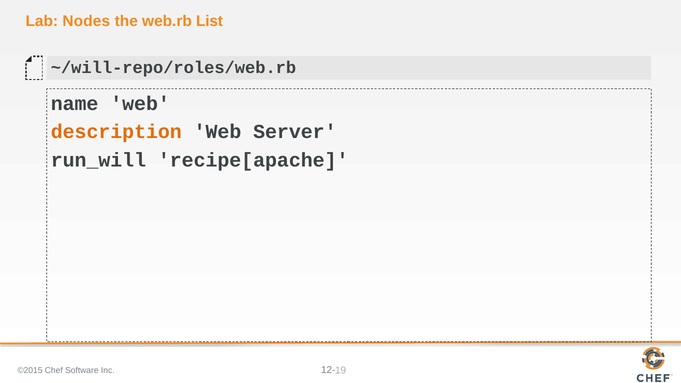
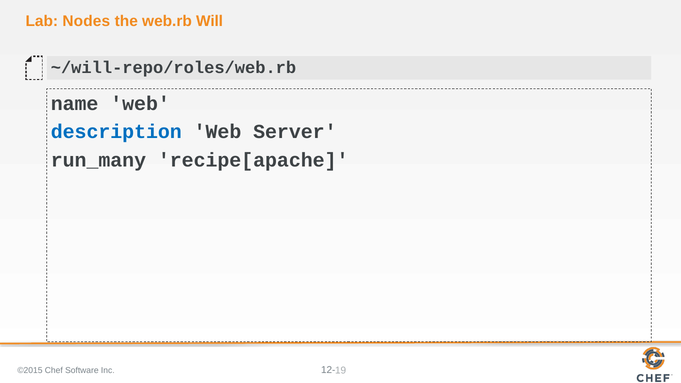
List: List -> Will
description colour: orange -> blue
run_will: run_will -> run_many
